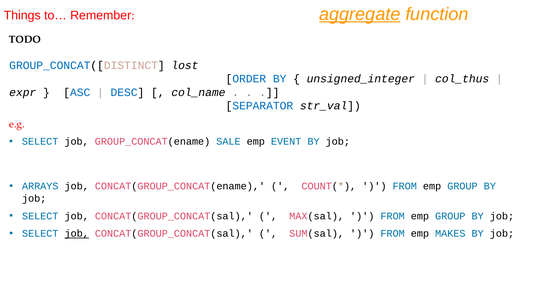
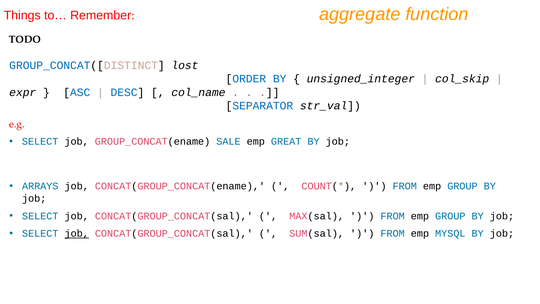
aggregate underline: present -> none
col_thus: col_thus -> col_skip
EVENT: EVENT -> GREAT
MAKES: MAKES -> MYSQL
